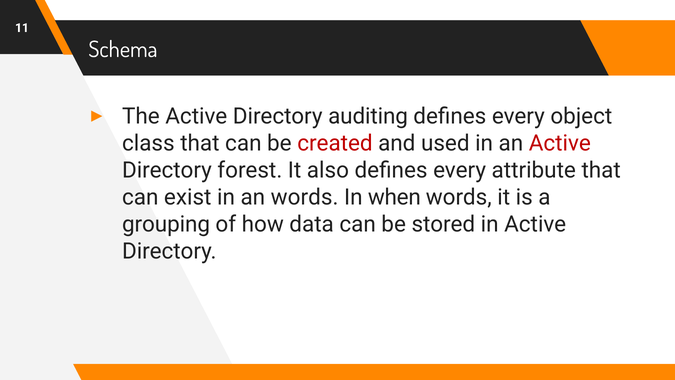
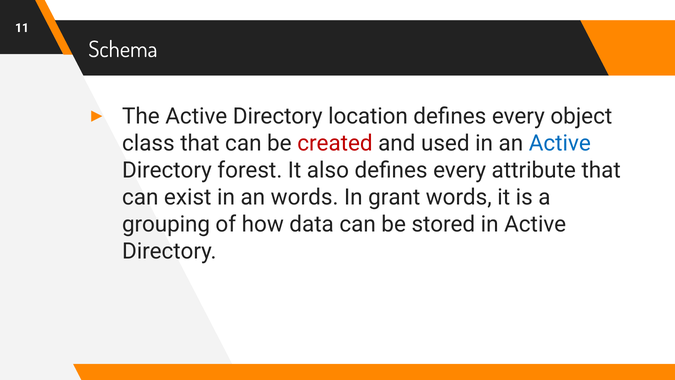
auditing: auditing -> location
Active at (560, 143) colour: red -> blue
when: when -> grant
